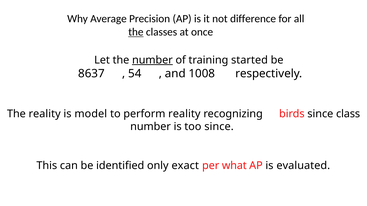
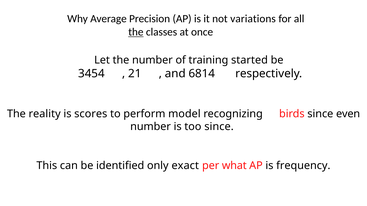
difference: difference -> variations
number at (152, 60) underline: present -> none
8637: 8637 -> 3454
54: 54 -> 21
1008: 1008 -> 6814
model: model -> scores
perform reality: reality -> model
class: class -> even
evaluated: evaluated -> frequency
